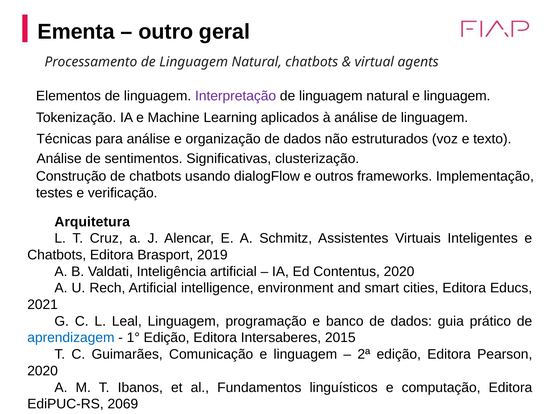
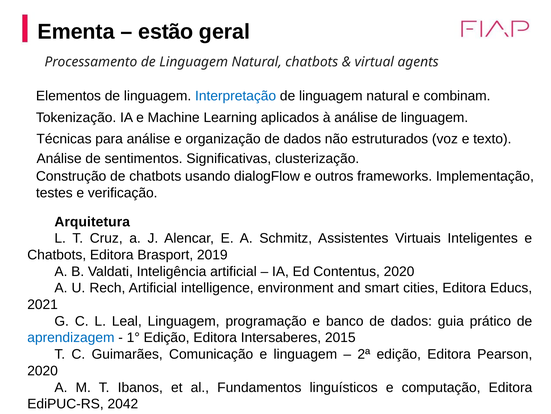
outro: outro -> estão
Interpretação colour: purple -> blue
natural e linguagem: linguagem -> combinam
2069: 2069 -> 2042
